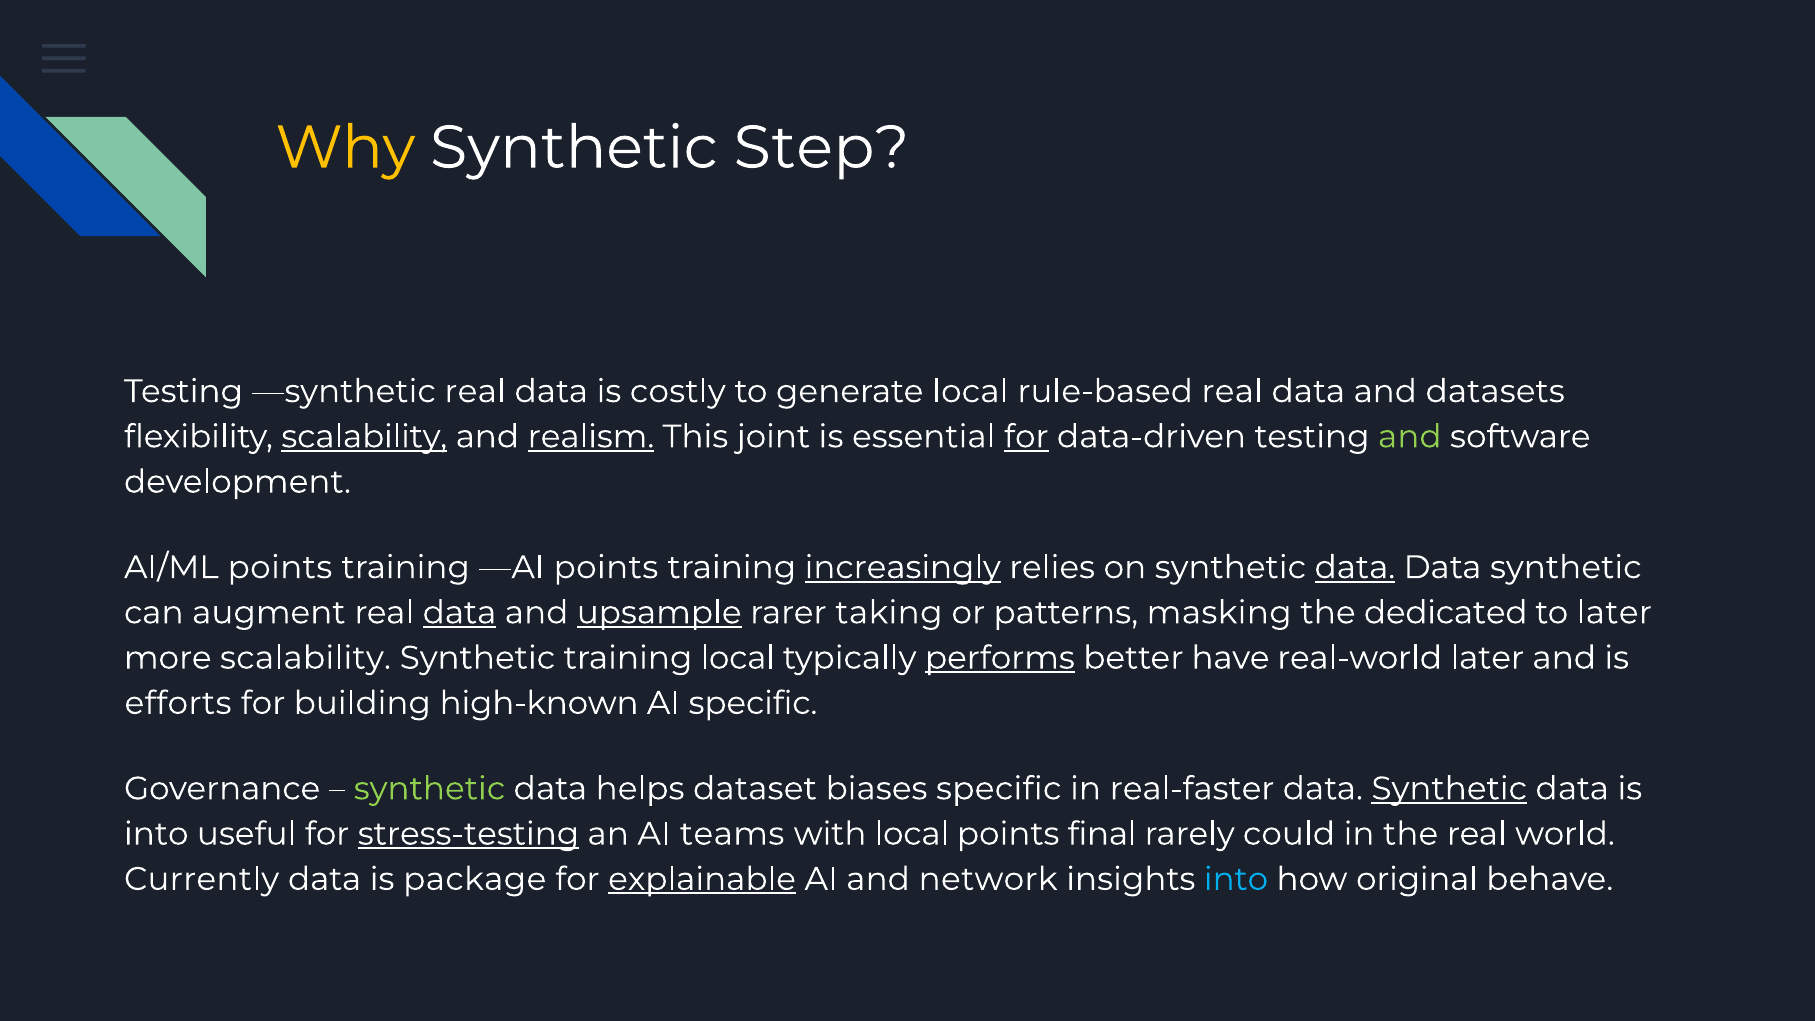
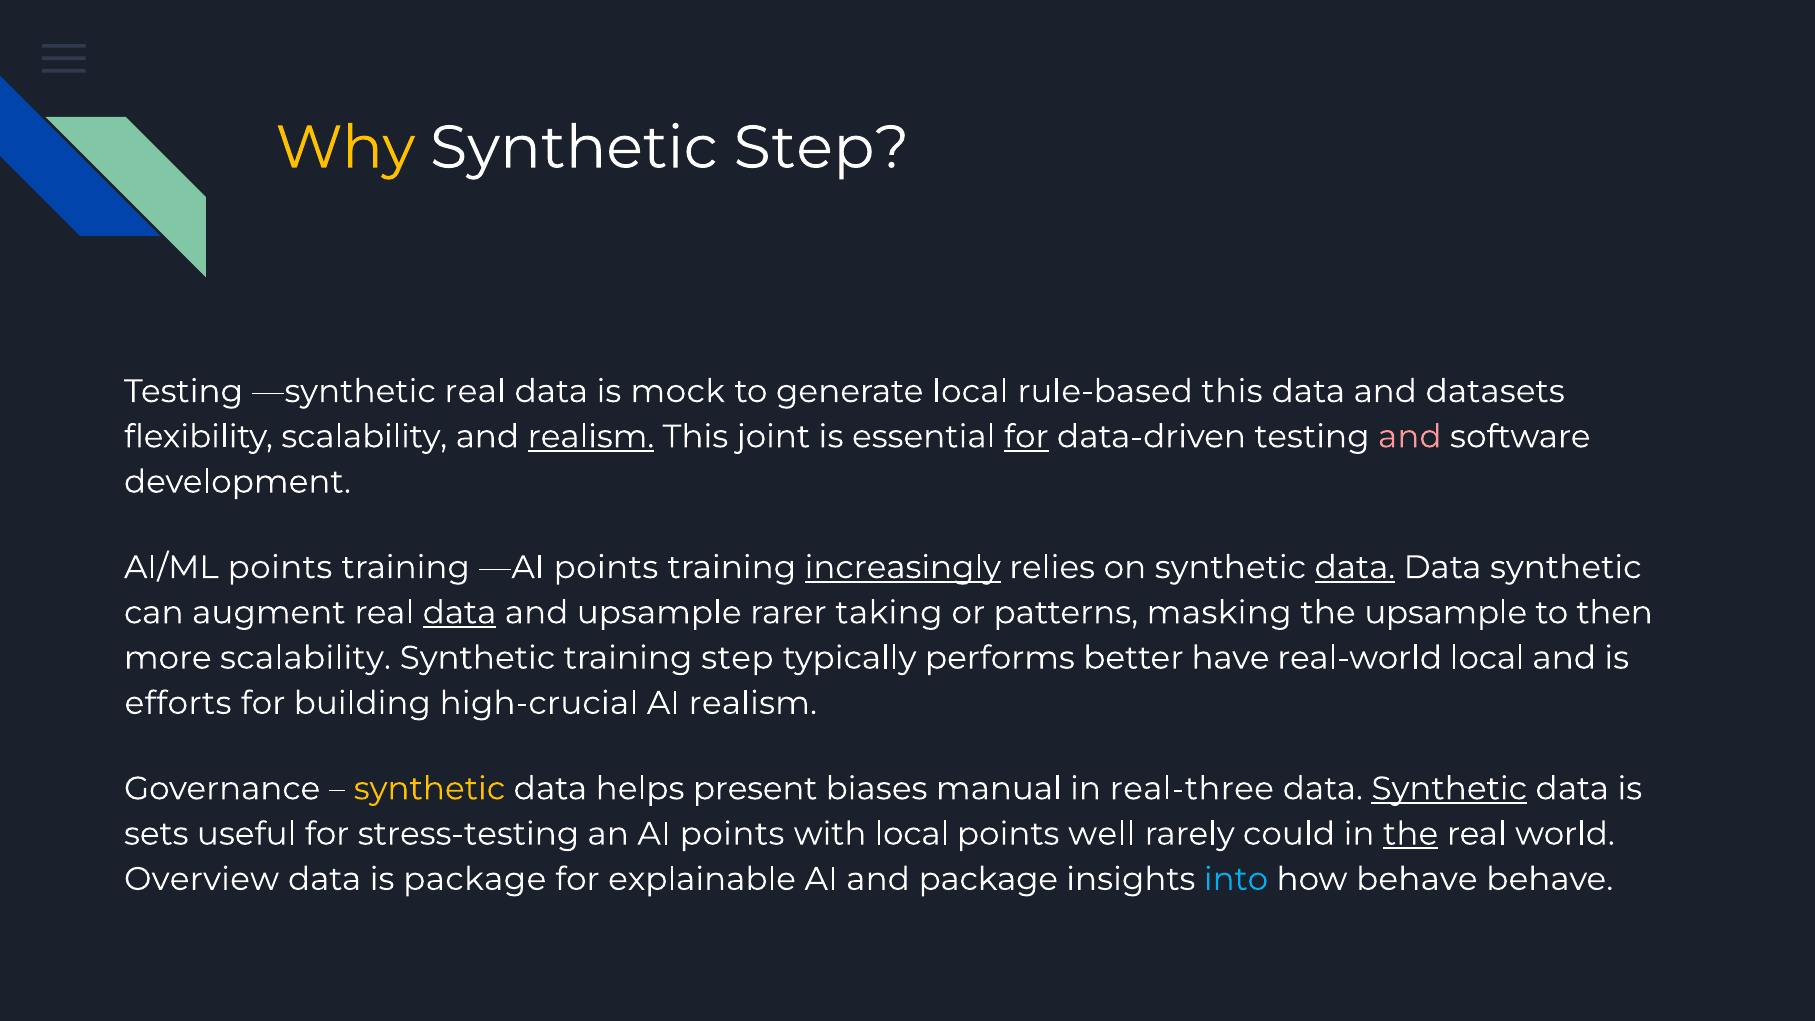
costly: costly -> mock
rule-based real: real -> this
scalability at (364, 437) underline: present -> none
and at (1410, 437) colour: light green -> pink
upsample at (659, 613) underline: present -> none
the dedicated: dedicated -> upsample
to later: later -> then
training local: local -> step
performs underline: present -> none
real-world later: later -> local
high-known: high-known -> high-crucial
AI specific: specific -> realism
synthetic at (429, 789) colour: light green -> yellow
dataset: dataset -> present
biases specific: specific -> manual
real-faster: real-faster -> real-three
into at (156, 834): into -> sets
stress-testing underline: present -> none
AI teams: teams -> points
final: final -> well
the at (1411, 834) underline: none -> present
Currently: Currently -> Overview
explainable underline: present -> none
and network: network -> package
how original: original -> behave
